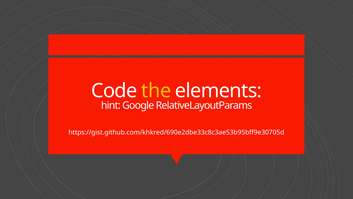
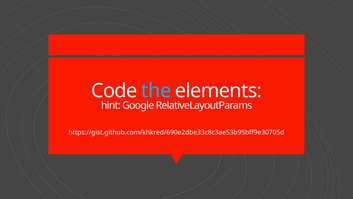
the colour: yellow -> light blue
